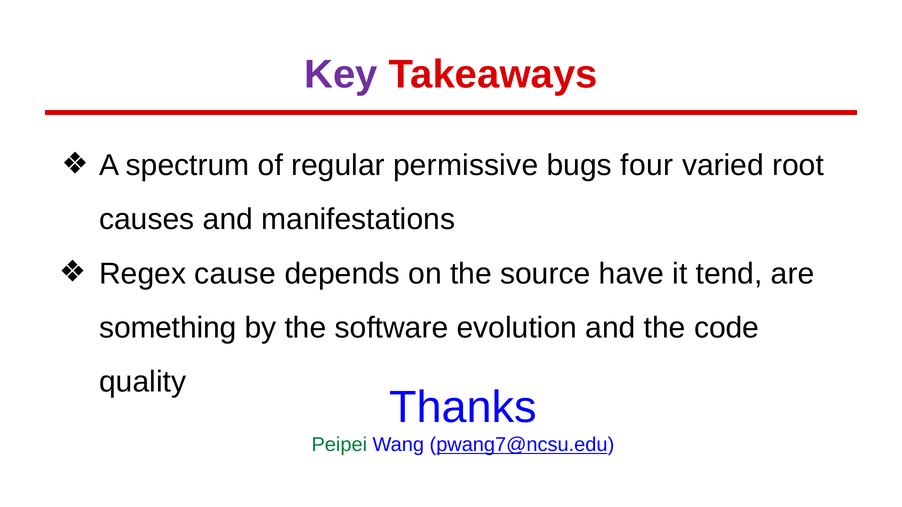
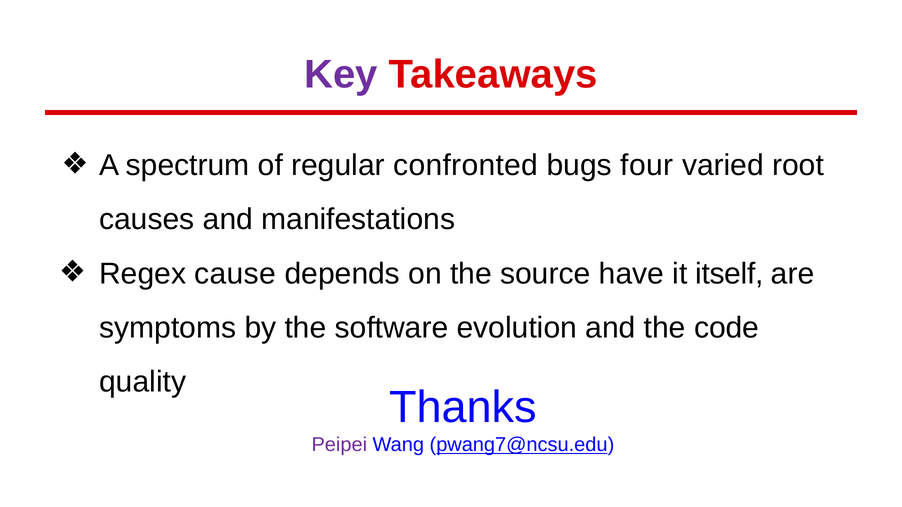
permissive: permissive -> confronted
tend: tend -> itself
something: something -> symptoms
Peipei colour: green -> purple
